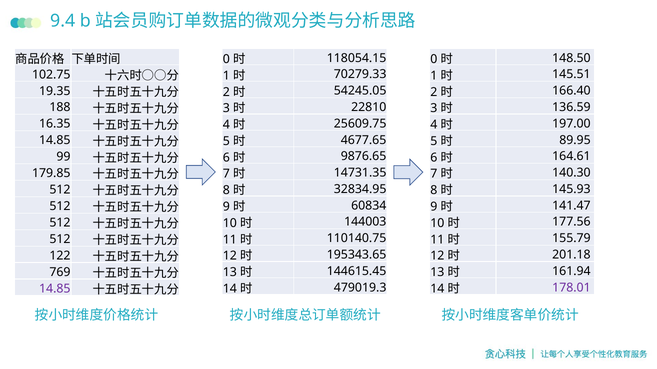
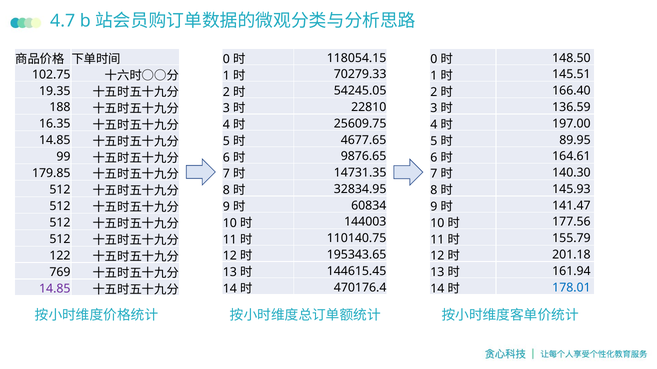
9.4: 9.4 -> 4.7
479019.3: 479019.3 -> 470176.4
178.01 colour: purple -> blue
